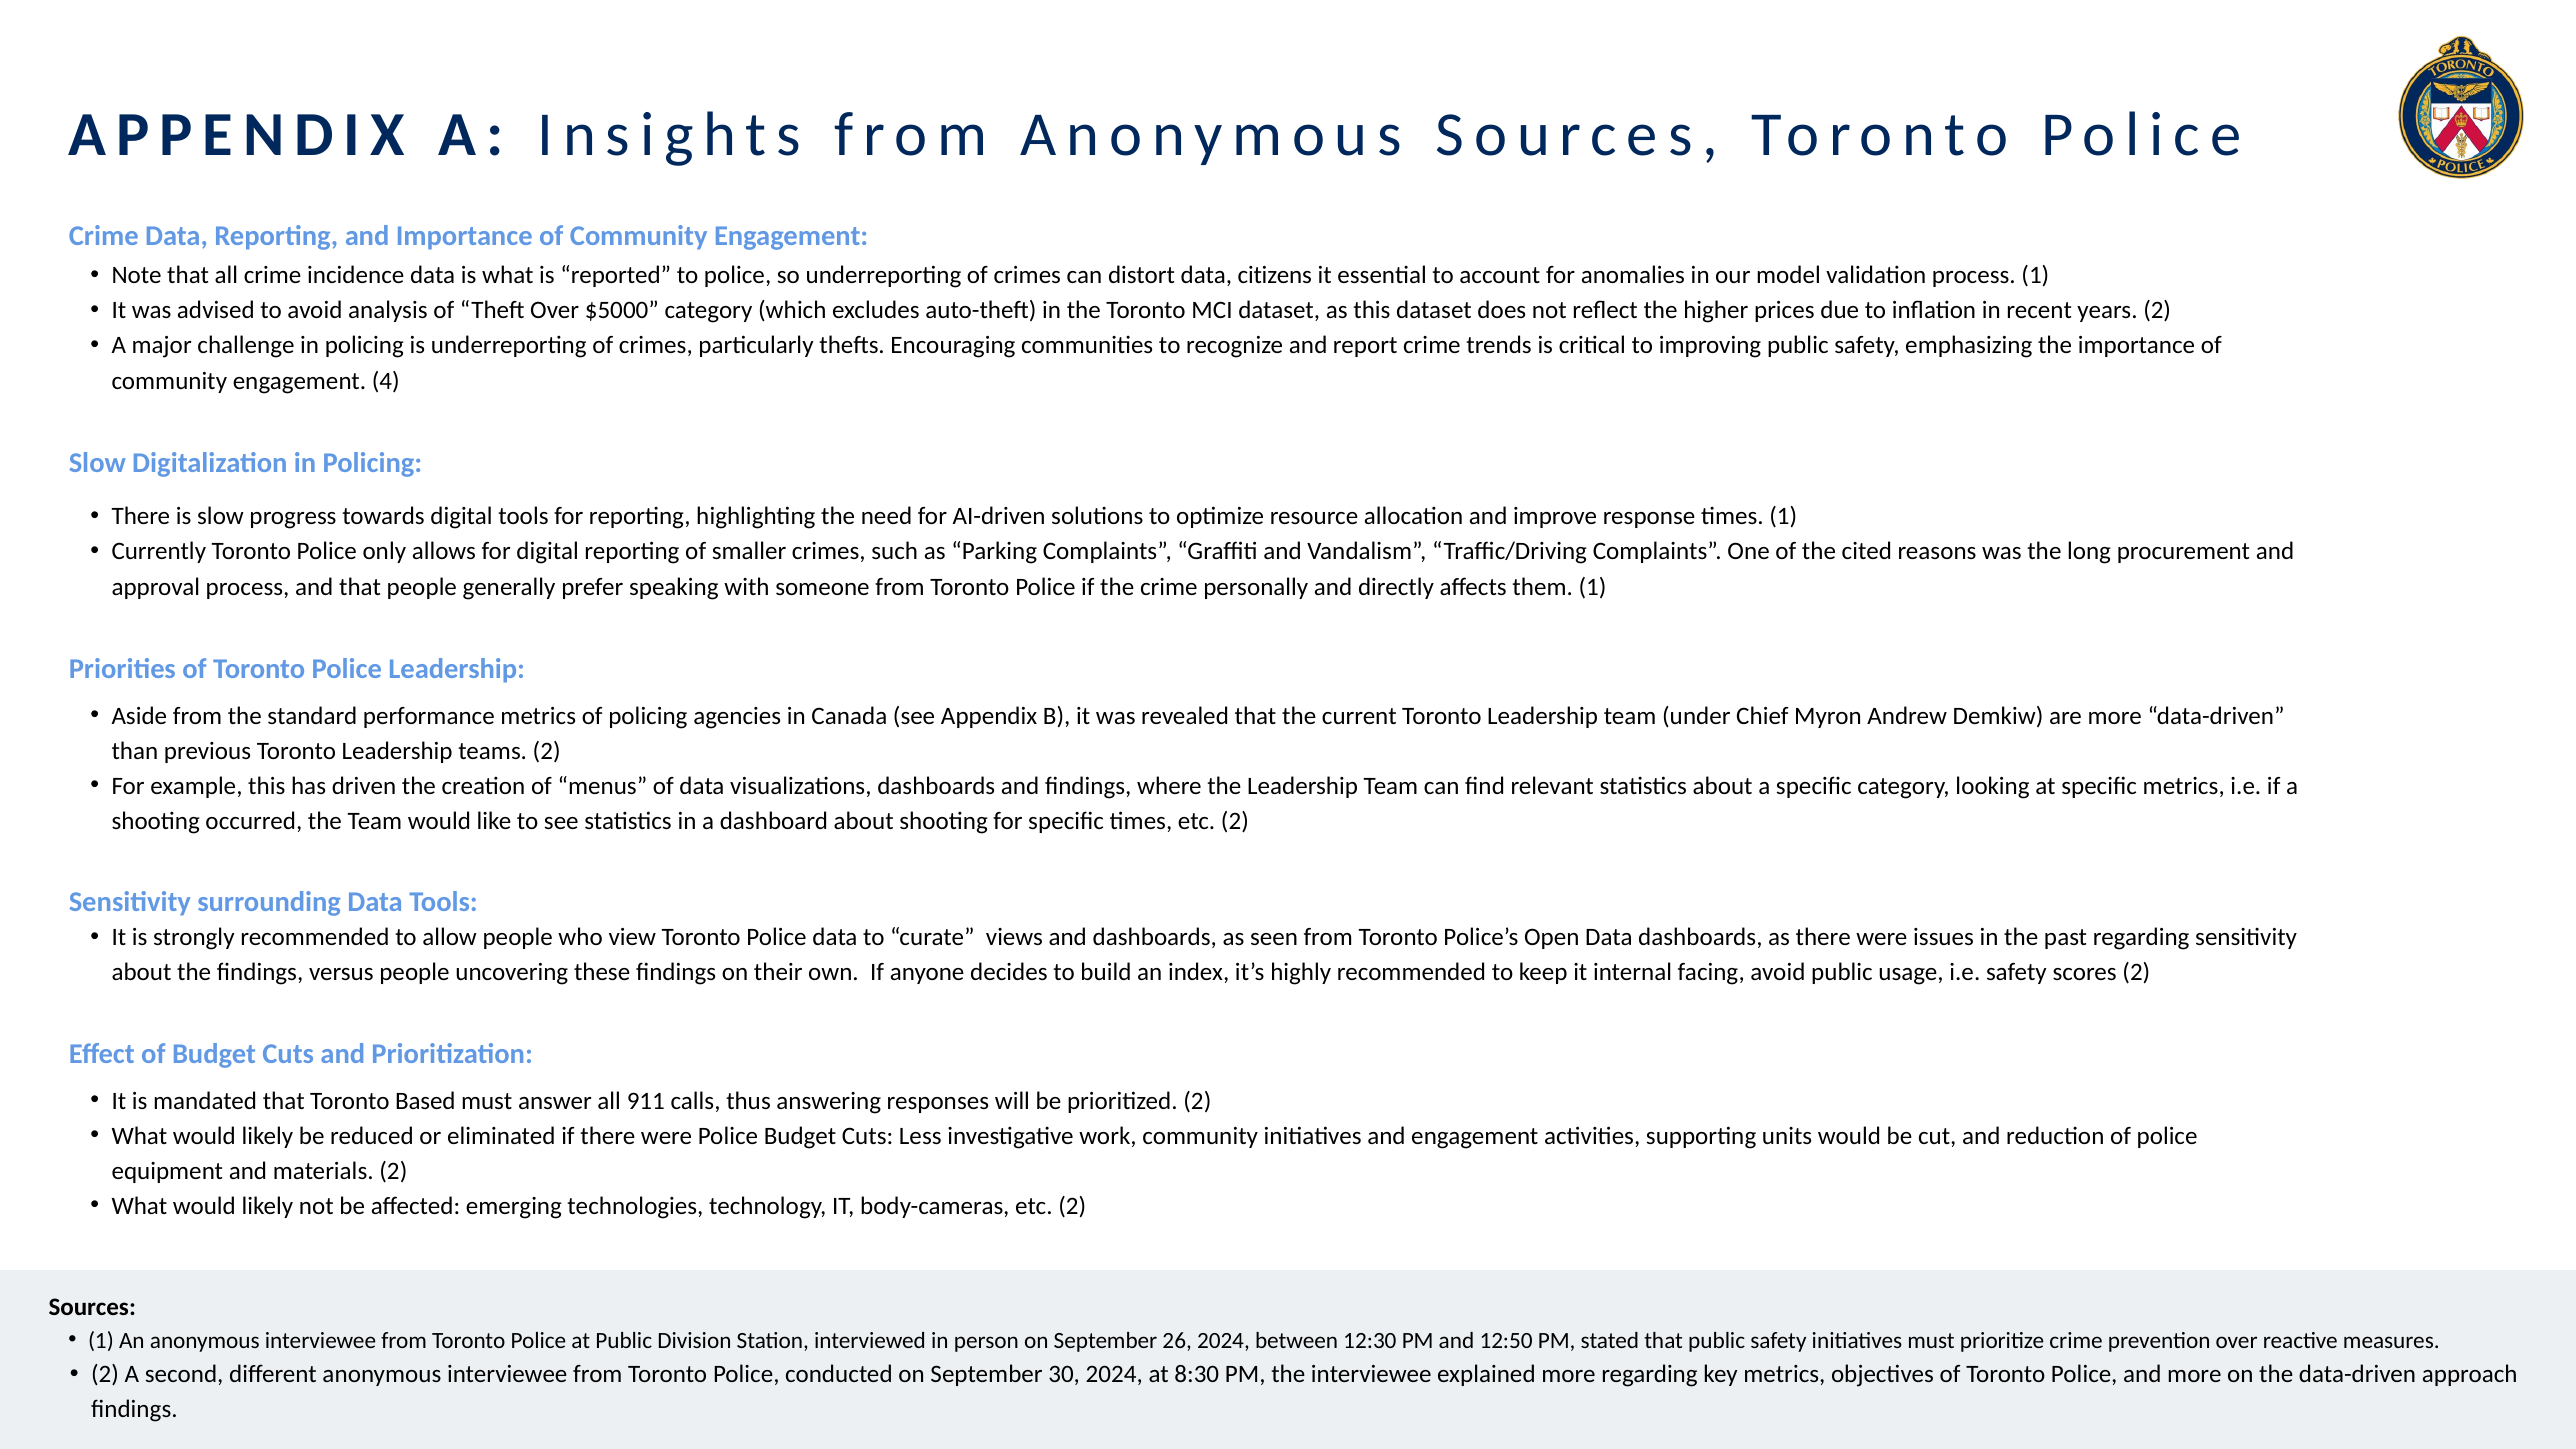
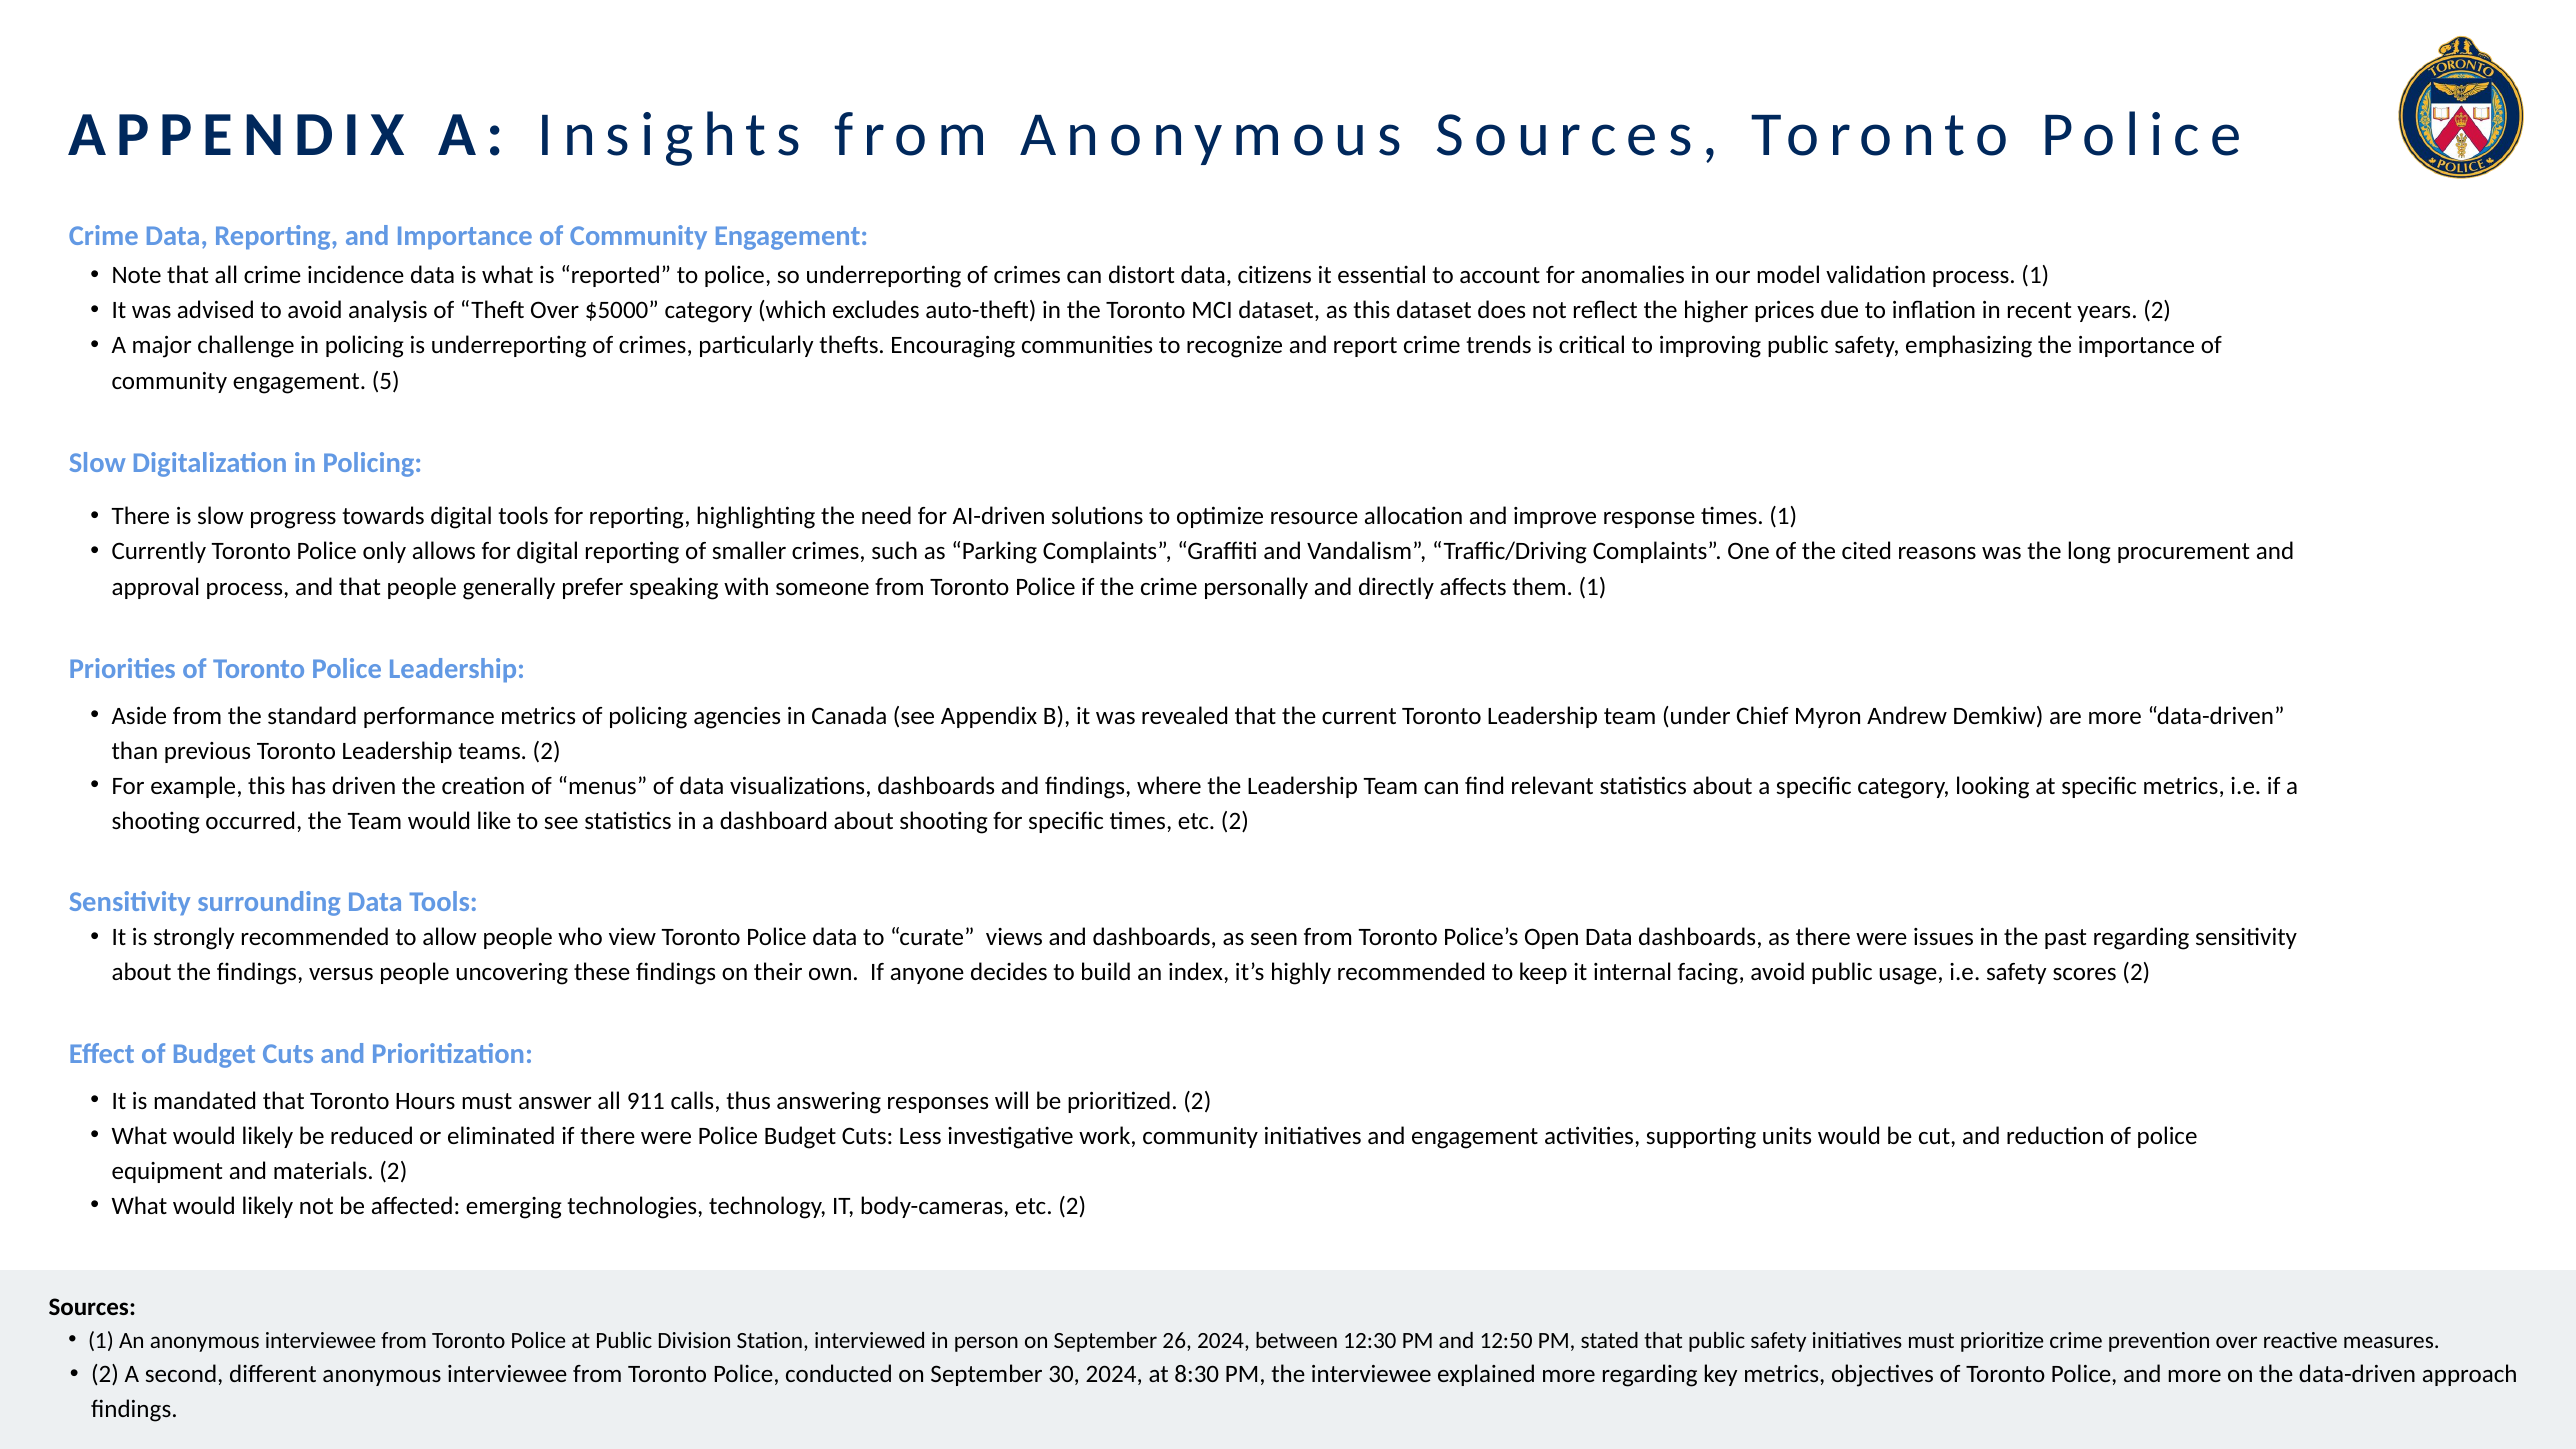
4: 4 -> 5
Based: Based -> Hours
